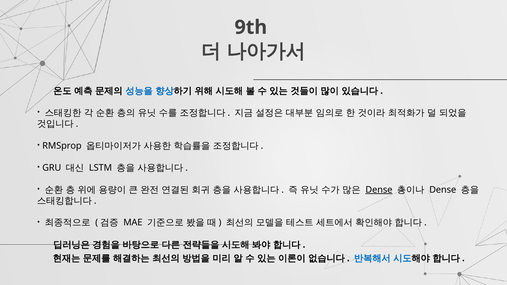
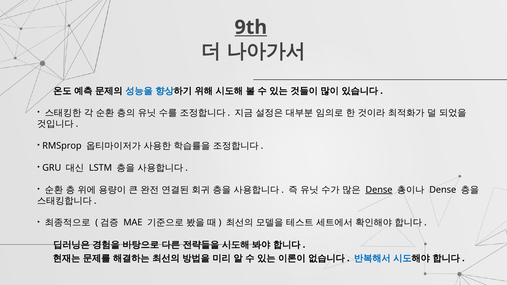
9th underline: none -> present
